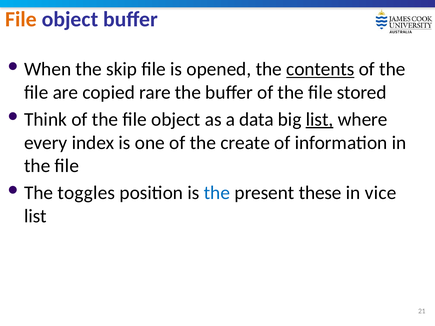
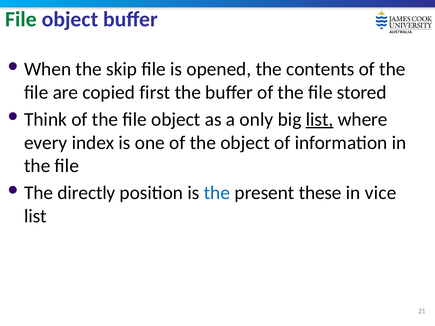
File at (21, 19) colour: orange -> green
contents underline: present -> none
rare: rare -> first
data: data -> only
the create: create -> object
toggles: toggles -> directly
